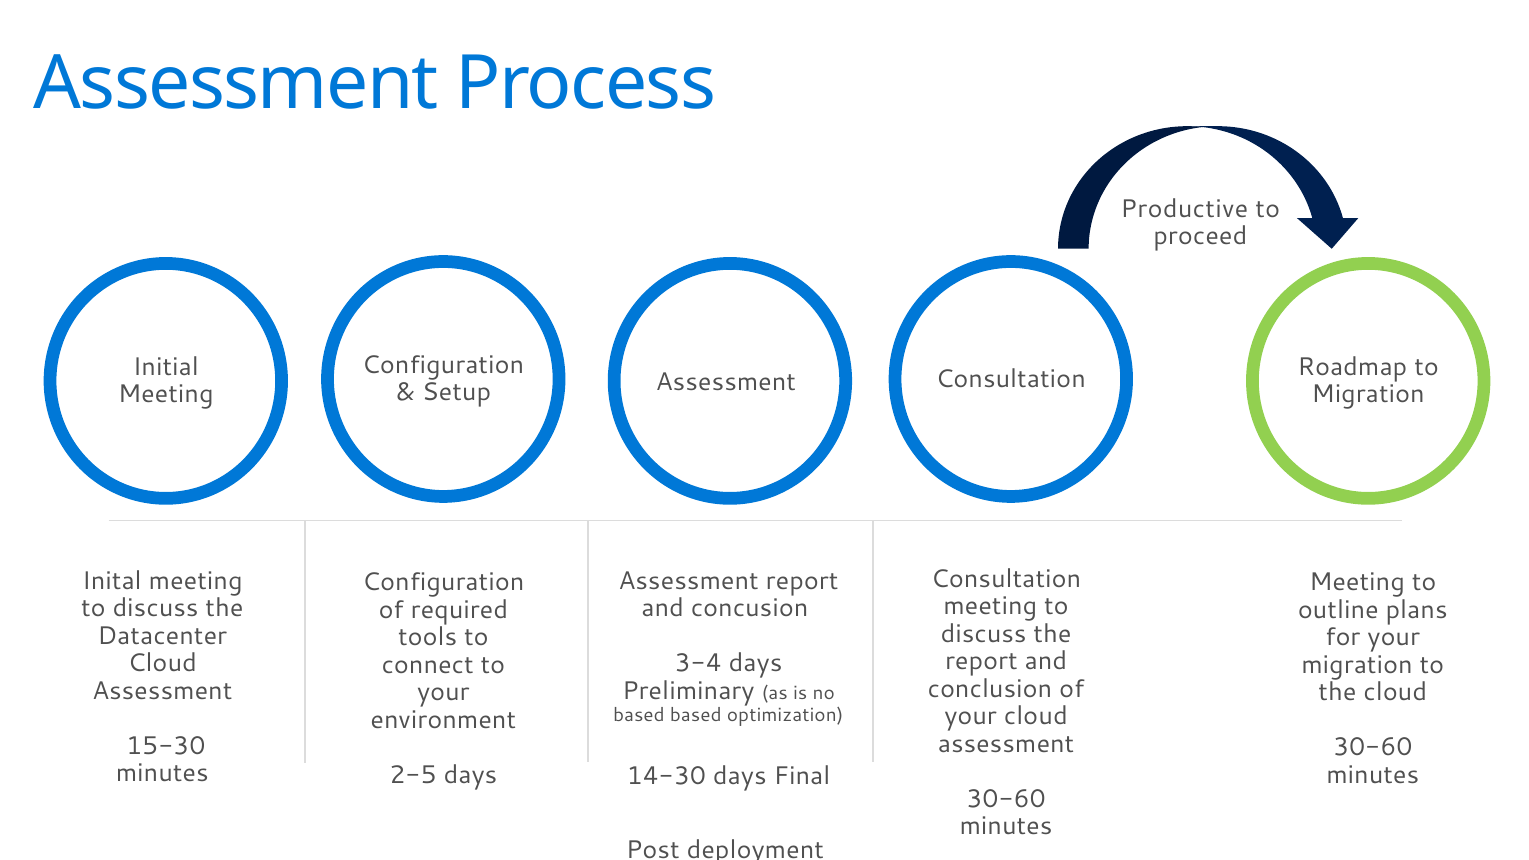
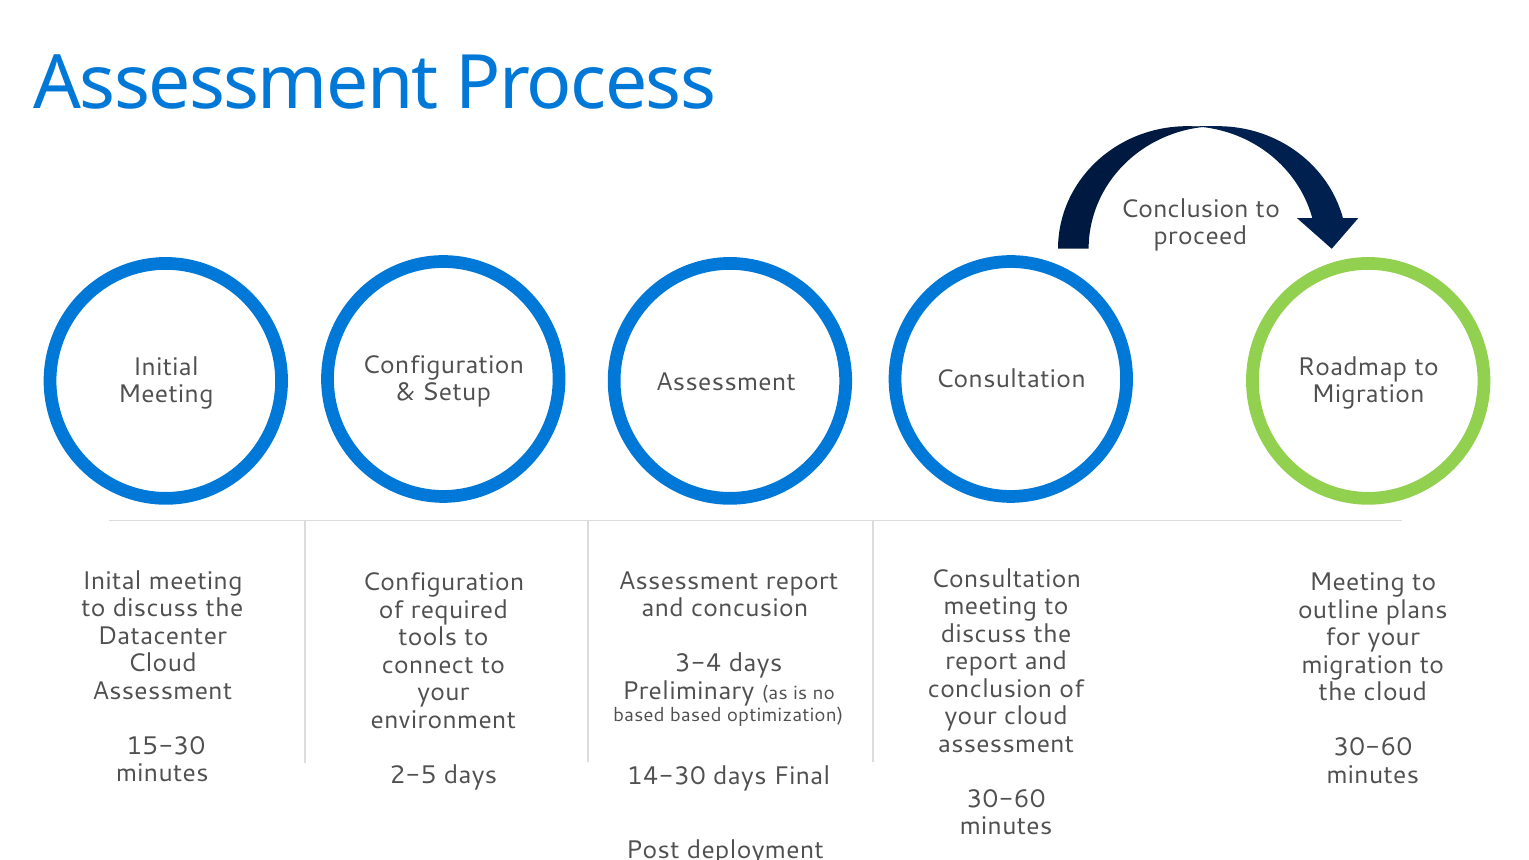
Productive at (1184, 209): Productive -> Conclusion
